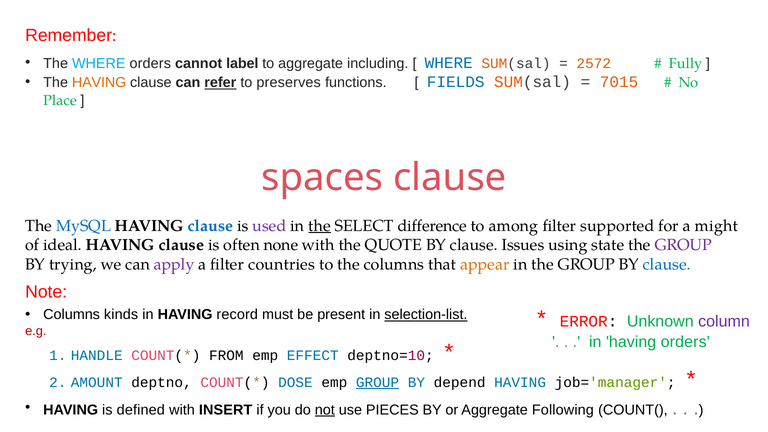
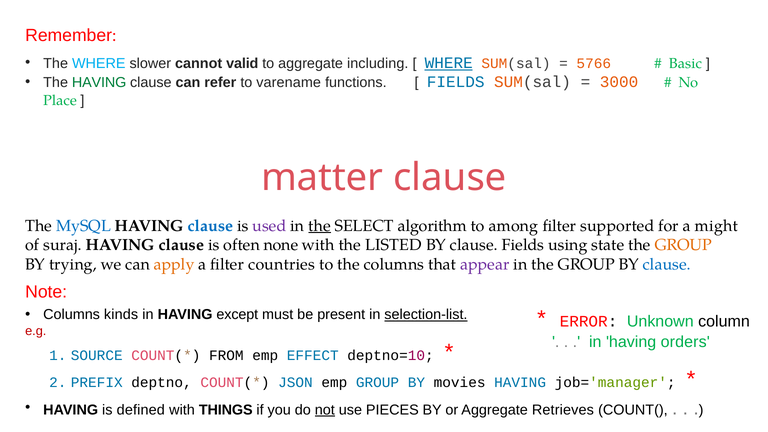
WHERE orders: orders -> slower
label: label -> valid
WHERE at (449, 63) underline: none -> present
2572: 2572 -> 5766
Fully: Fully -> Basic
HAVING at (99, 83) colour: orange -> green
refer underline: present -> none
preserves: preserves -> varename
7015: 7015 -> 3000
spaces: spaces -> matter
difference: difference -> algorithm
ideal: ideal -> suraj
QUOTE: QUOTE -> LISTED
clause Issues: Issues -> Fields
GROUP at (683, 245) colour: purple -> orange
apply colour: purple -> orange
appear colour: orange -> purple
record: record -> except
column colour: purple -> black
HANDLE: HANDLE -> SOURCE
AMOUNT: AMOUNT -> PREFIX
DOSE: DOSE -> JSON
GROUP at (378, 382) underline: present -> none
depend: depend -> movies
INSERT: INSERT -> THINGS
Following: Following -> Retrieves
